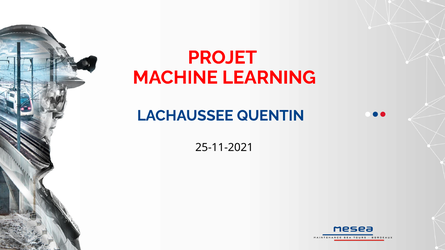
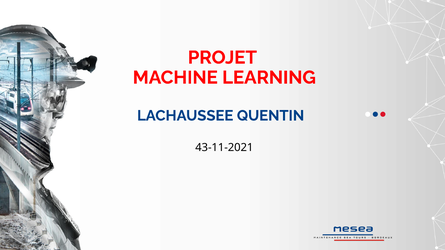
25-11-2021: 25-11-2021 -> 43-11-2021
